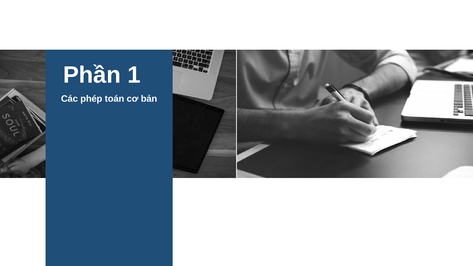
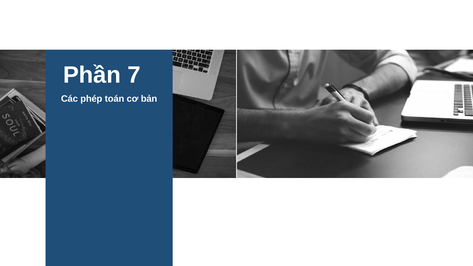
1: 1 -> 7
